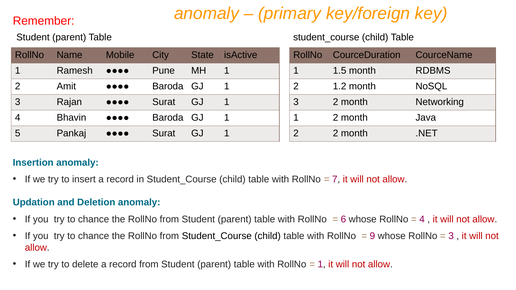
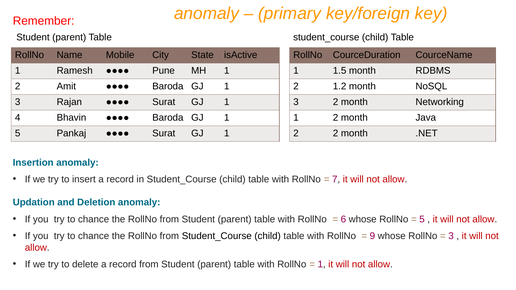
4 at (422, 219): 4 -> 5
